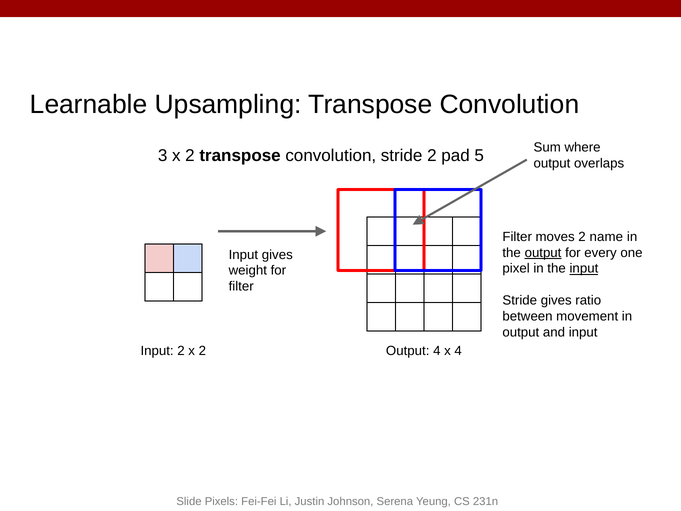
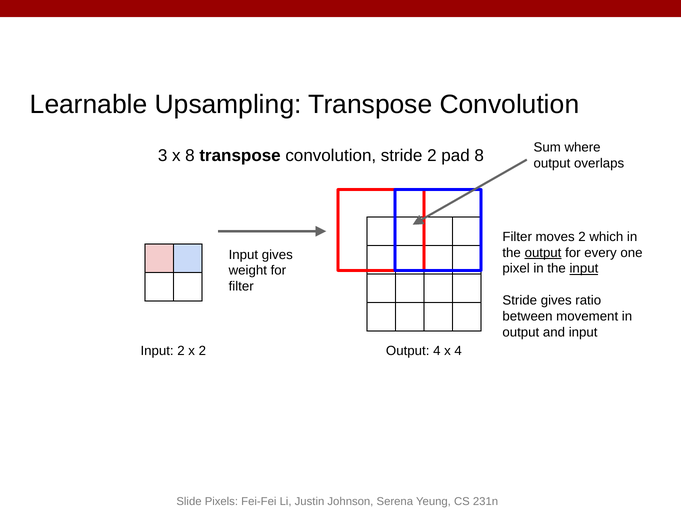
3 x 2: 2 -> 8
pad 5: 5 -> 8
name: name -> which
